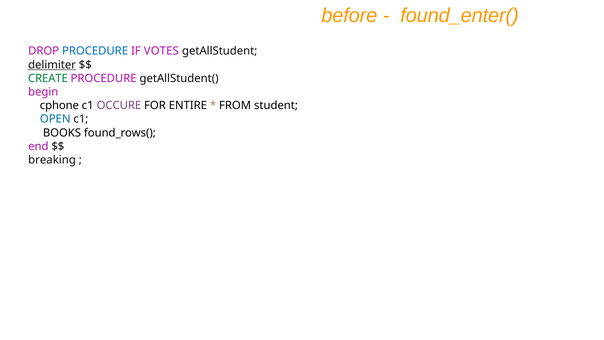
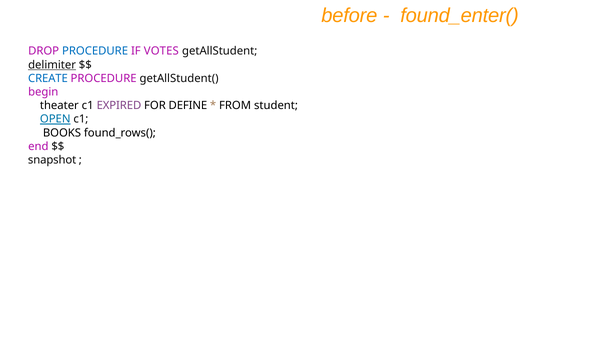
CREATE colour: green -> blue
cphone: cphone -> theater
OCCURE: OCCURE -> EXPIRED
ENTIRE: ENTIRE -> DEFINE
OPEN underline: none -> present
breaking: breaking -> snapshot
